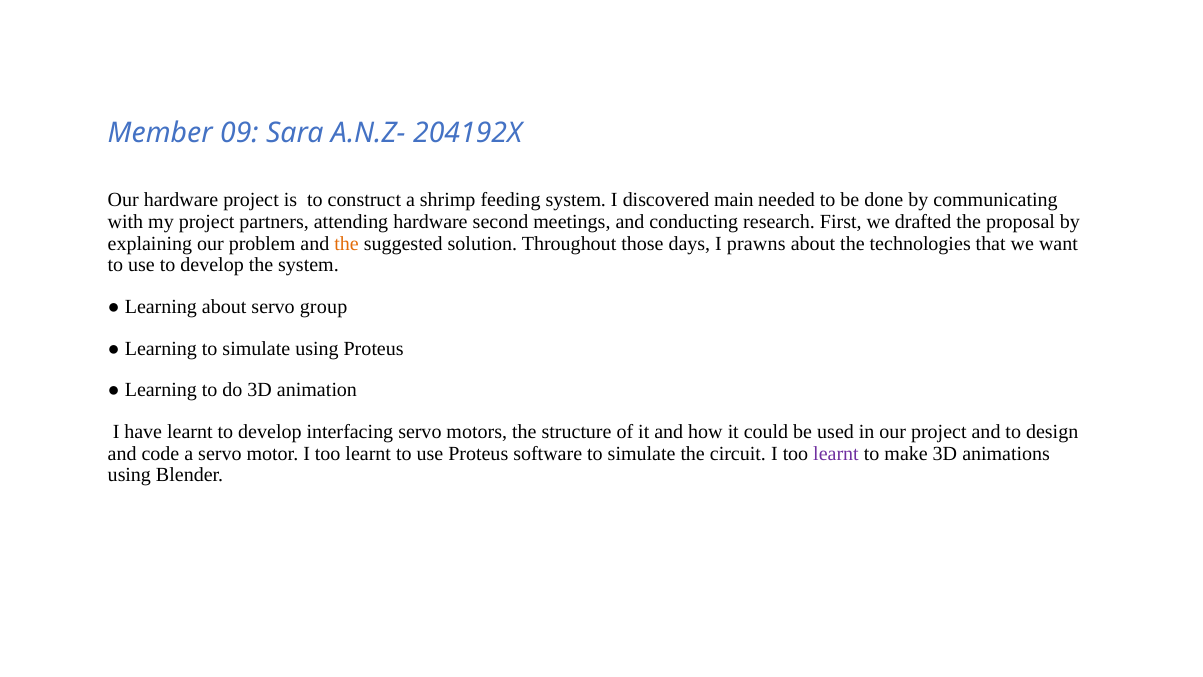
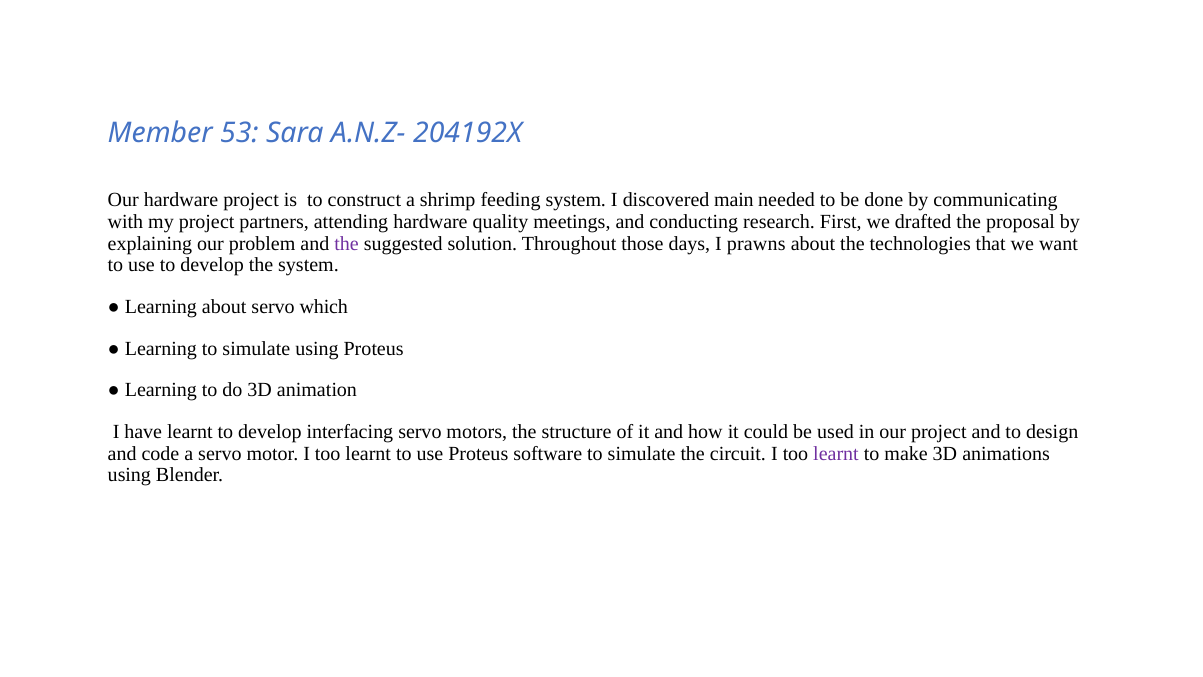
09: 09 -> 53
second: second -> quality
the at (347, 243) colour: orange -> purple
group: group -> which
